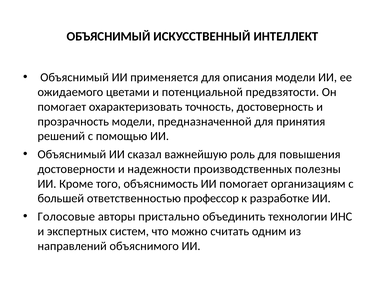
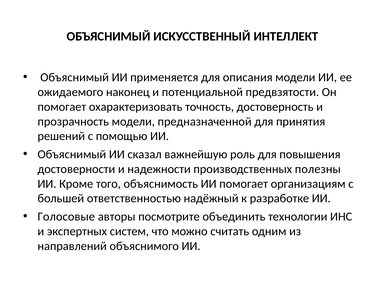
цветами: цветами -> наконец
профессор: профессор -> надёжный
пристально: пристально -> посмотрите
